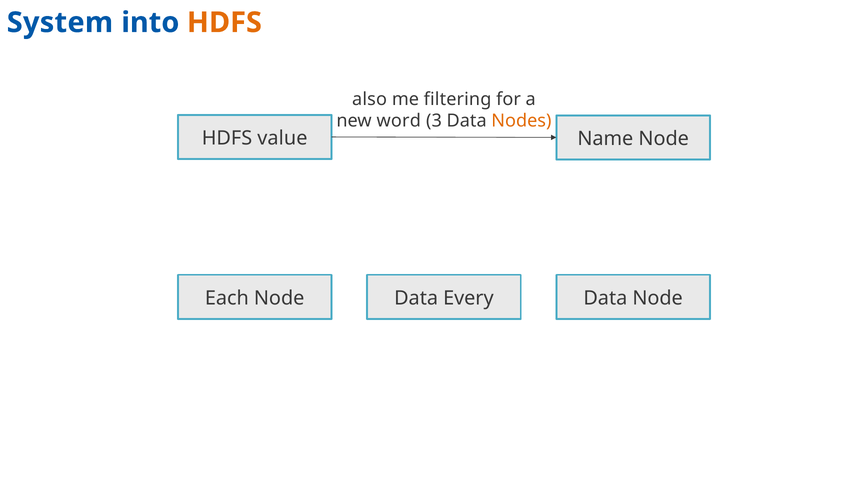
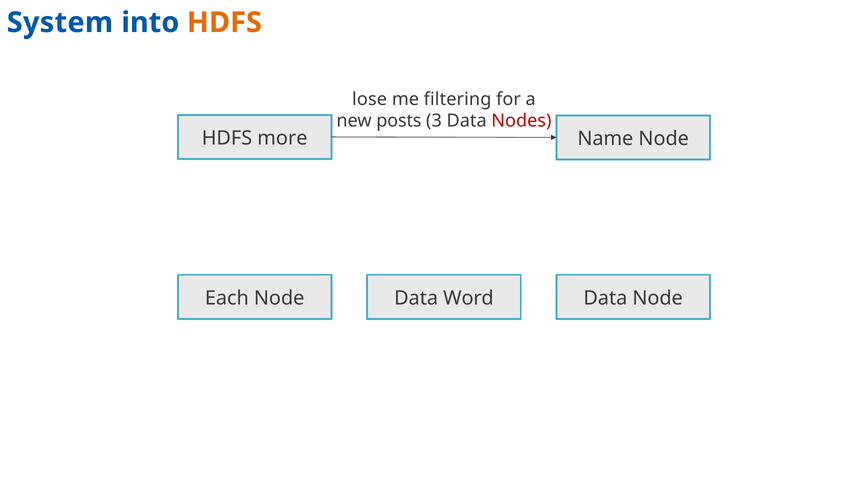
also: also -> lose
word: word -> posts
Nodes colour: orange -> red
value: value -> more
Every: Every -> Word
